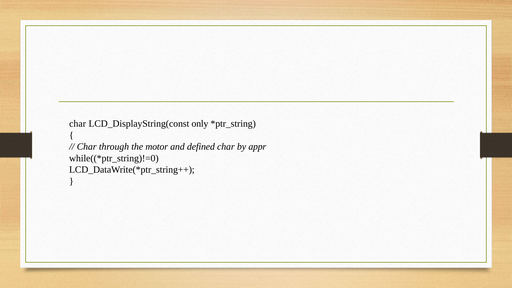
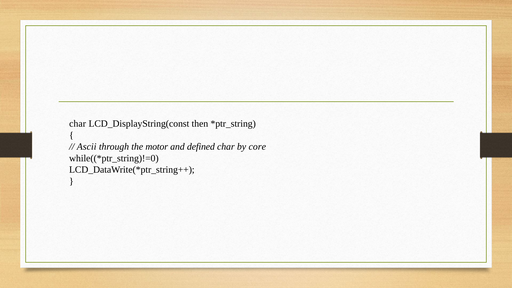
only: only -> then
Char at (87, 147): Char -> Ascii
appr: appr -> core
